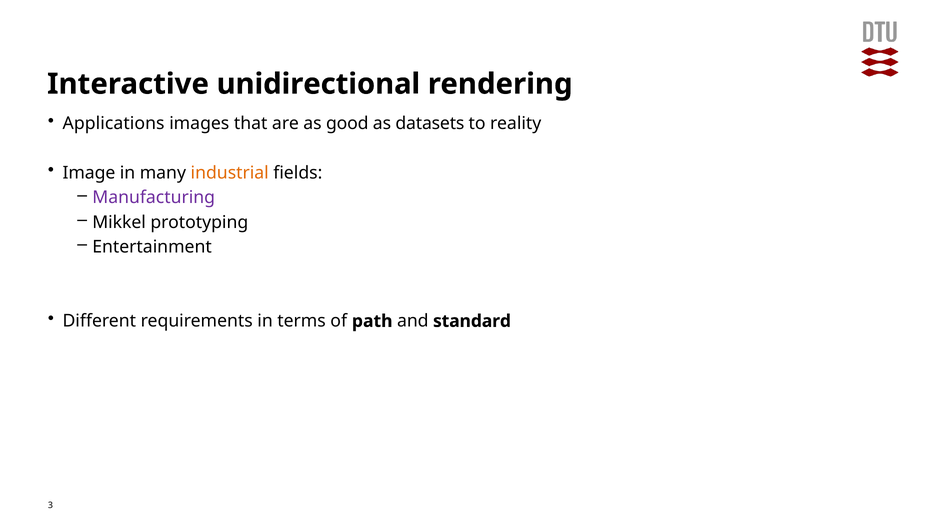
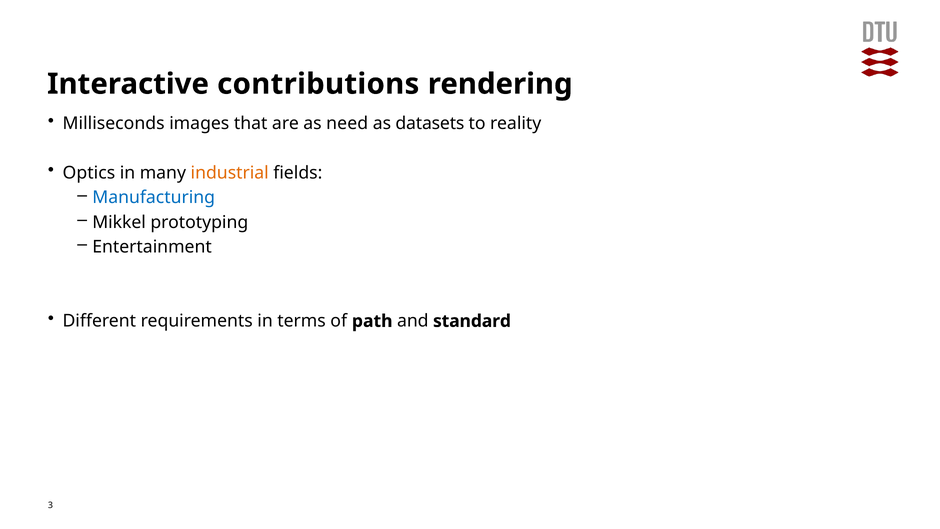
unidirectional: unidirectional -> contributions
Applications: Applications -> Milliseconds
good: good -> need
Image: Image -> Optics
Manufacturing colour: purple -> blue
